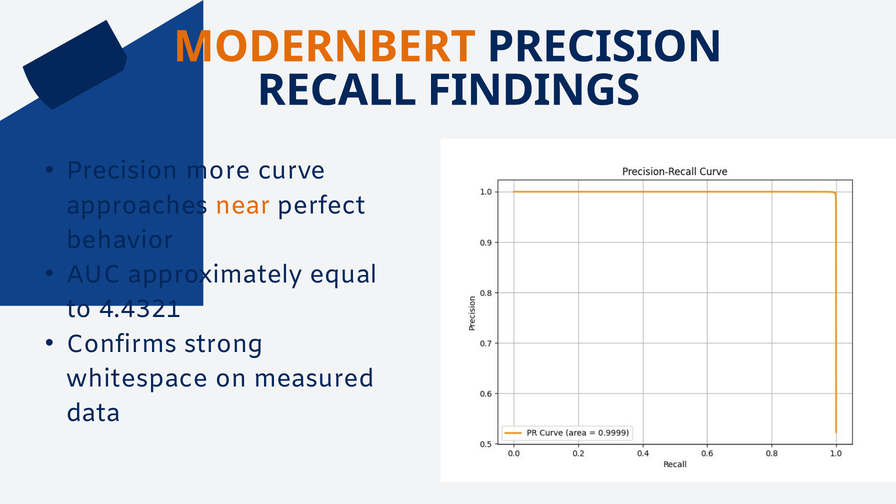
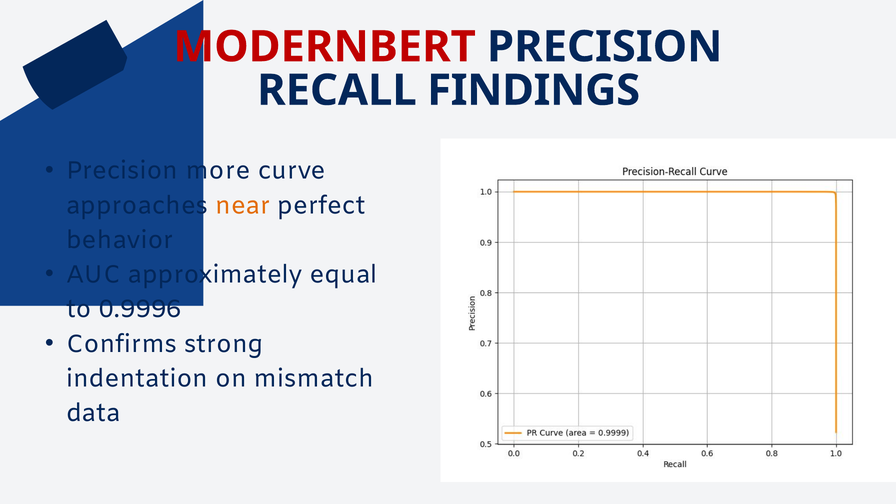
MODERNBERT colour: orange -> red
4.4321: 4.4321 -> 0.9996
whitespace: whitespace -> indentation
measured: measured -> mismatch
